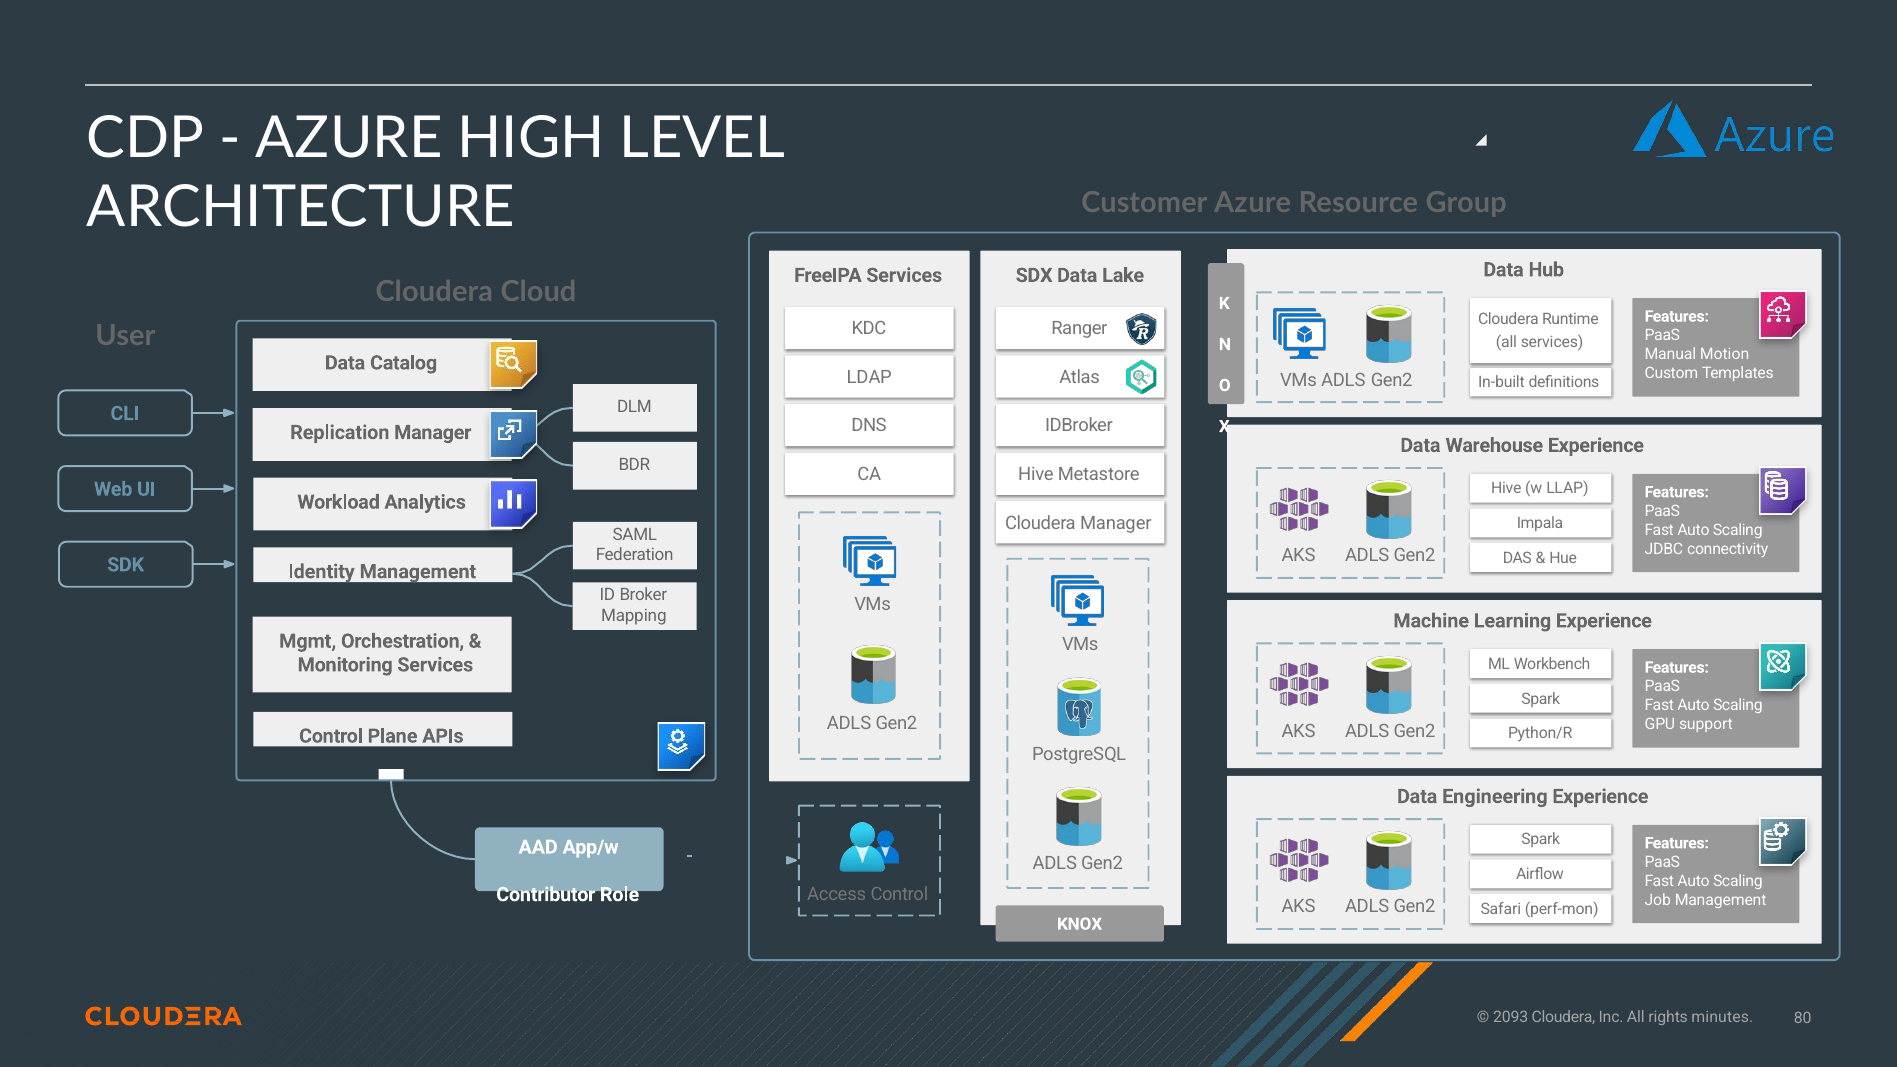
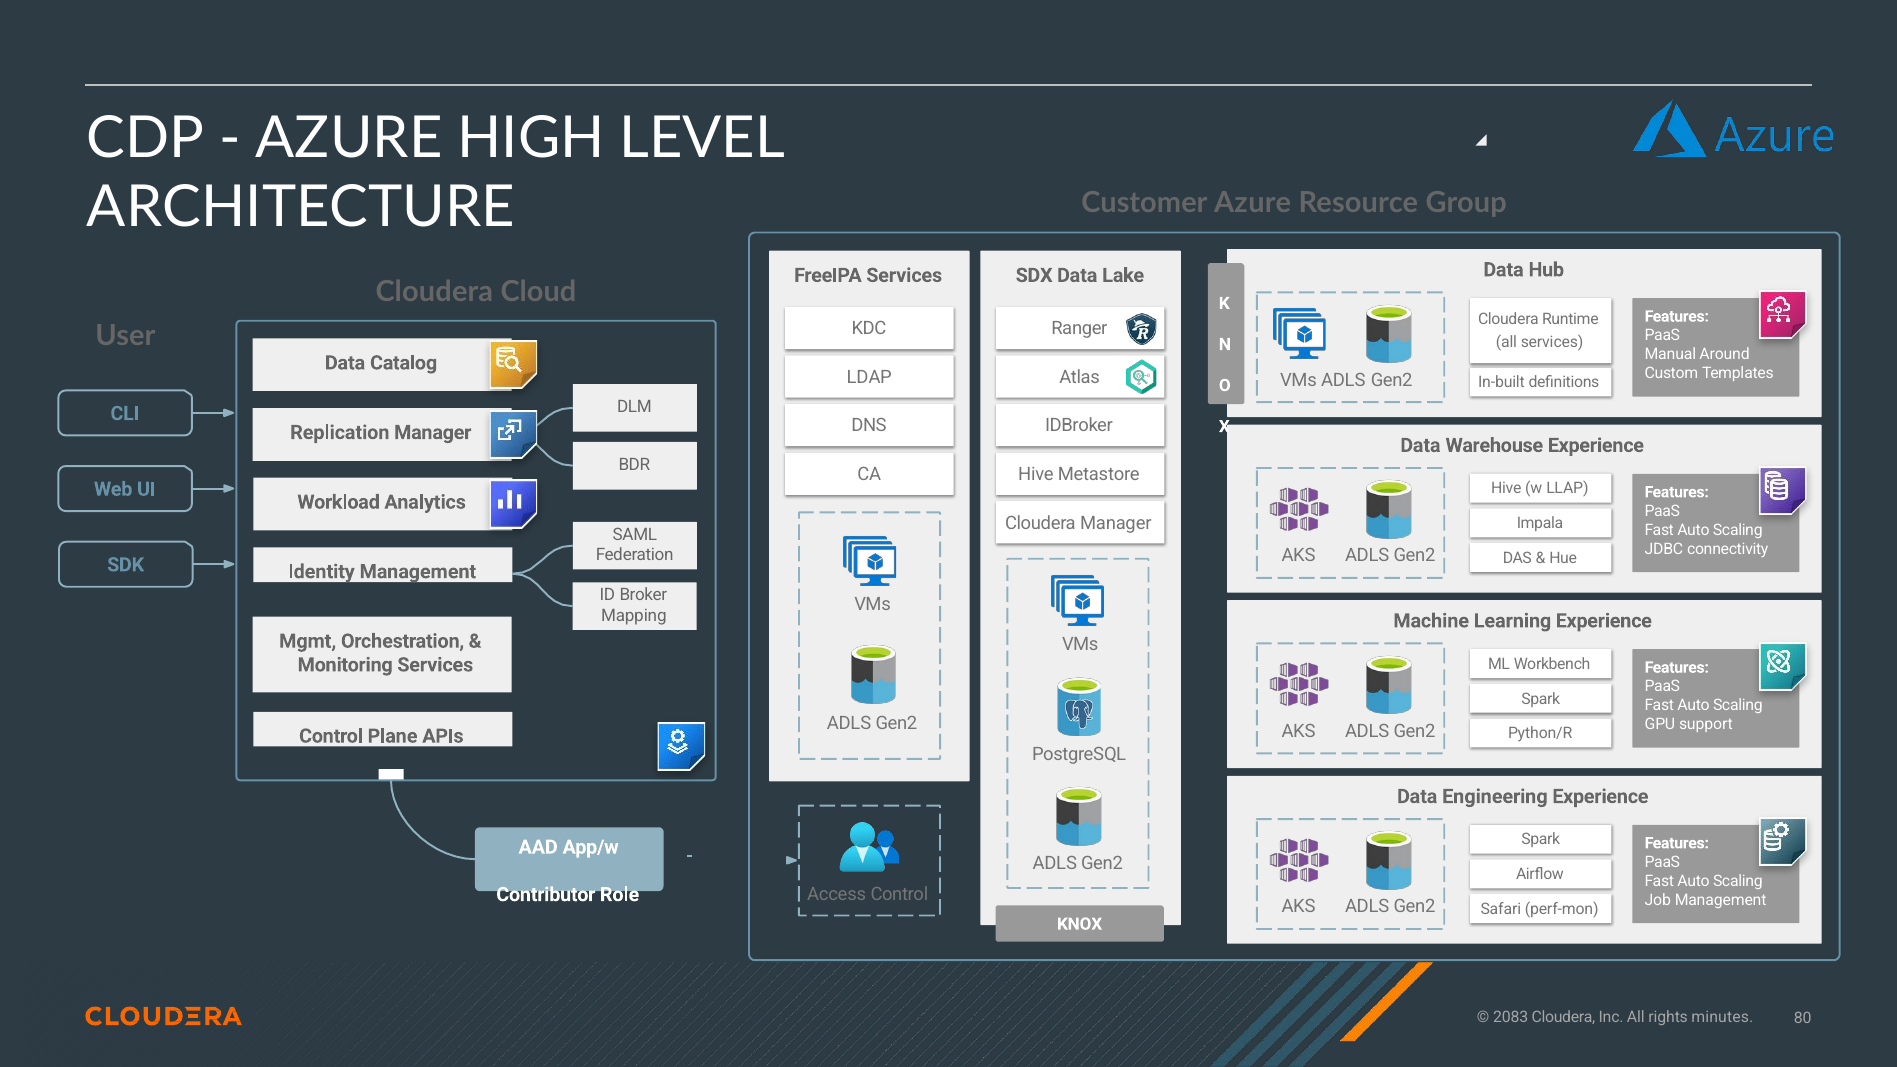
Motion: Motion -> Around
2093: 2093 -> 2083
